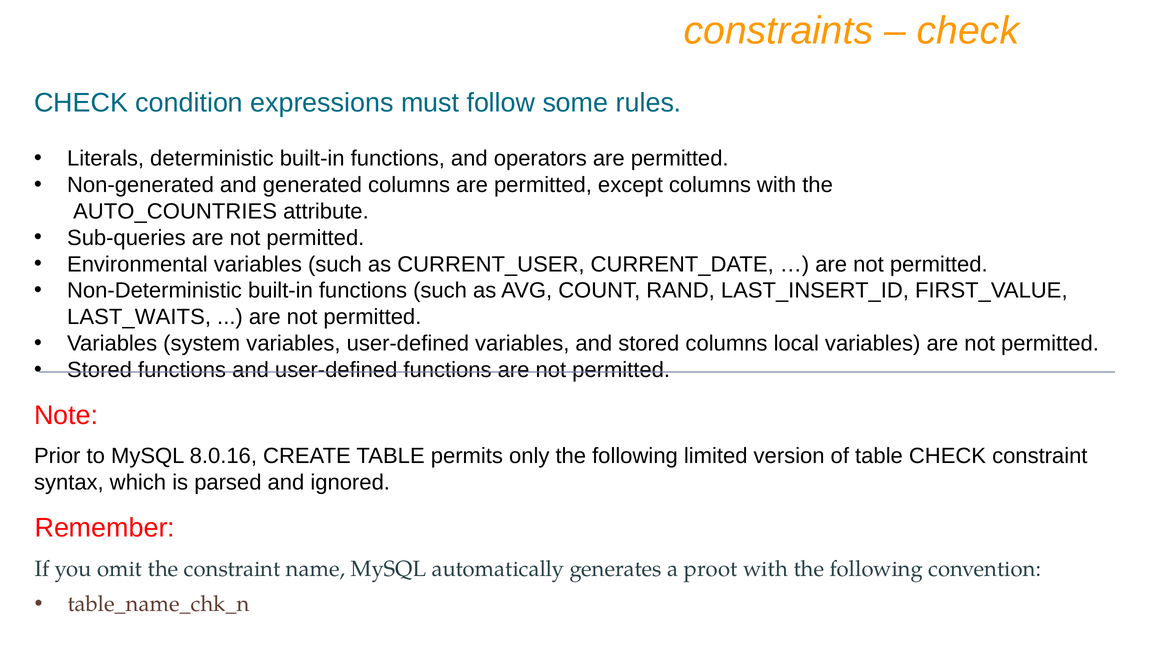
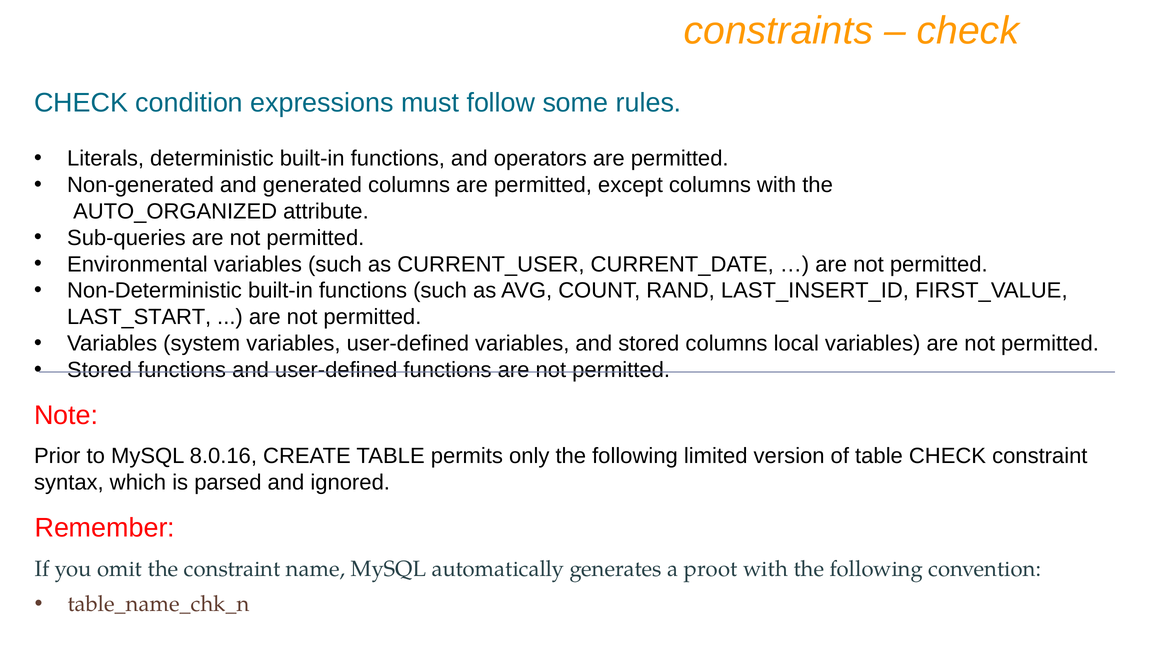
AUTO_COUNTRIES: AUTO_COUNTRIES -> AUTO_ORGANIZED
LAST_WAITS: LAST_WAITS -> LAST_START
